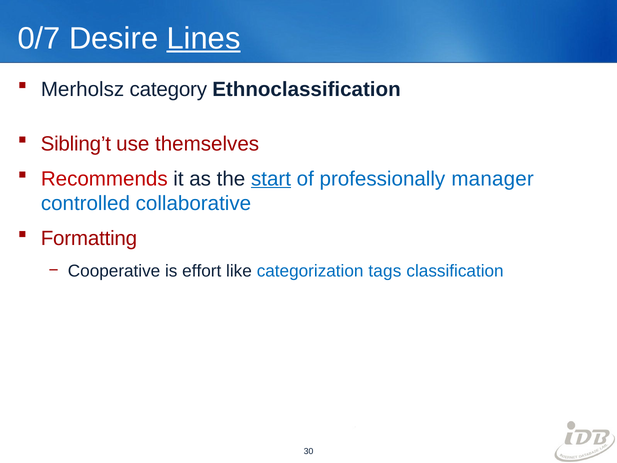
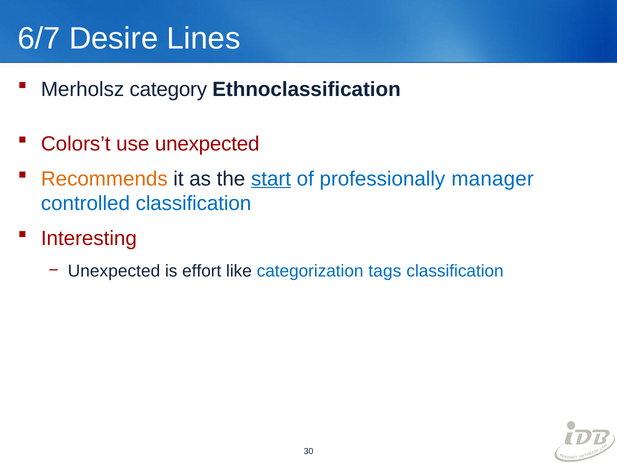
0/7: 0/7 -> 6/7
Lines underline: present -> none
Sibling’t: Sibling’t -> Colors’t
use themselves: themselves -> unexpected
Recommends colour: red -> orange
controlled collaborative: collaborative -> classification
Formatting: Formatting -> Interesting
Cooperative at (114, 271): Cooperative -> Unexpected
